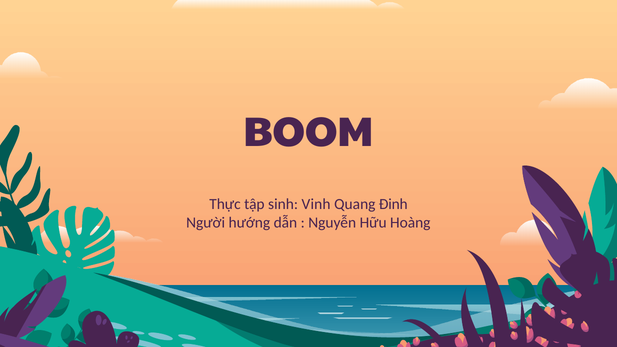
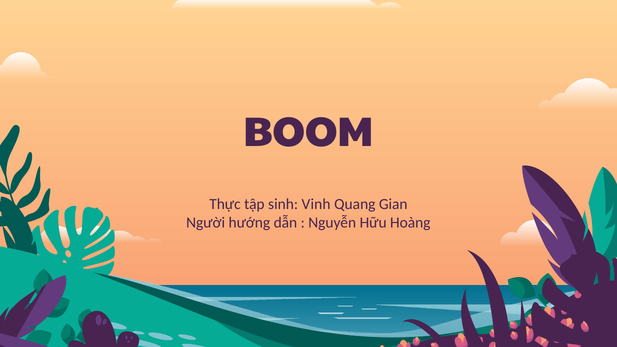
Đinh: Đinh -> Gian
